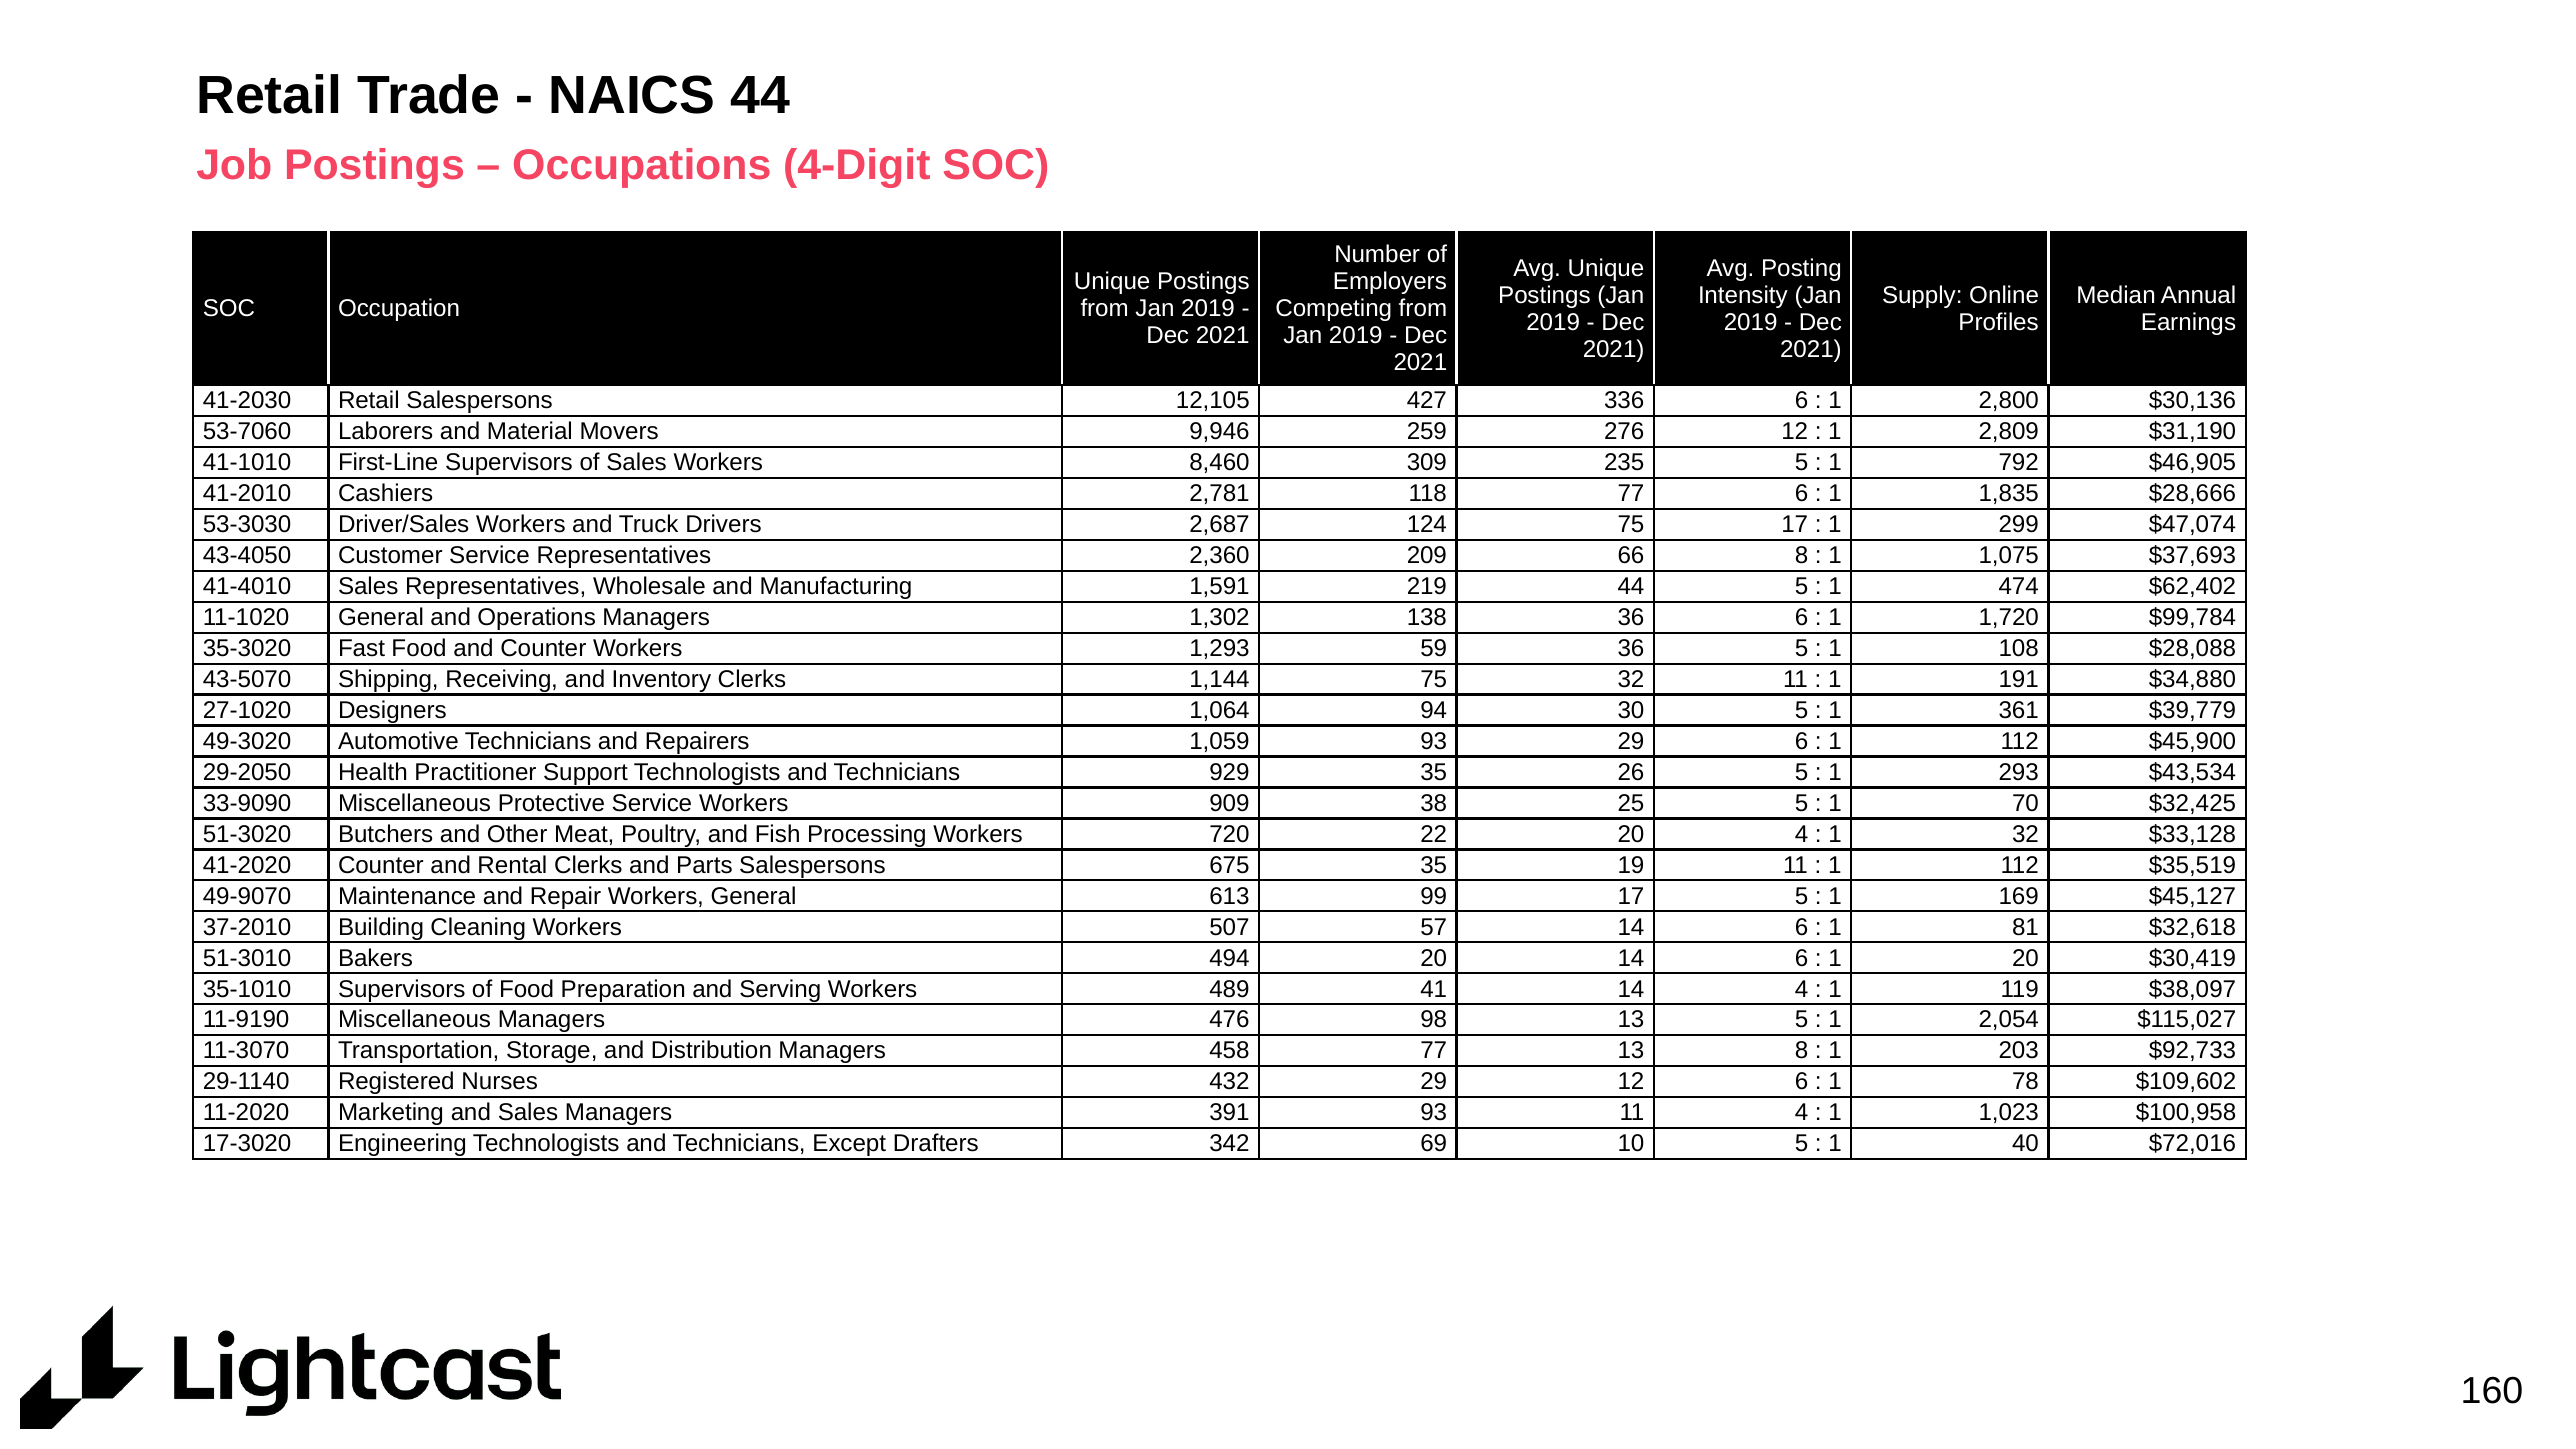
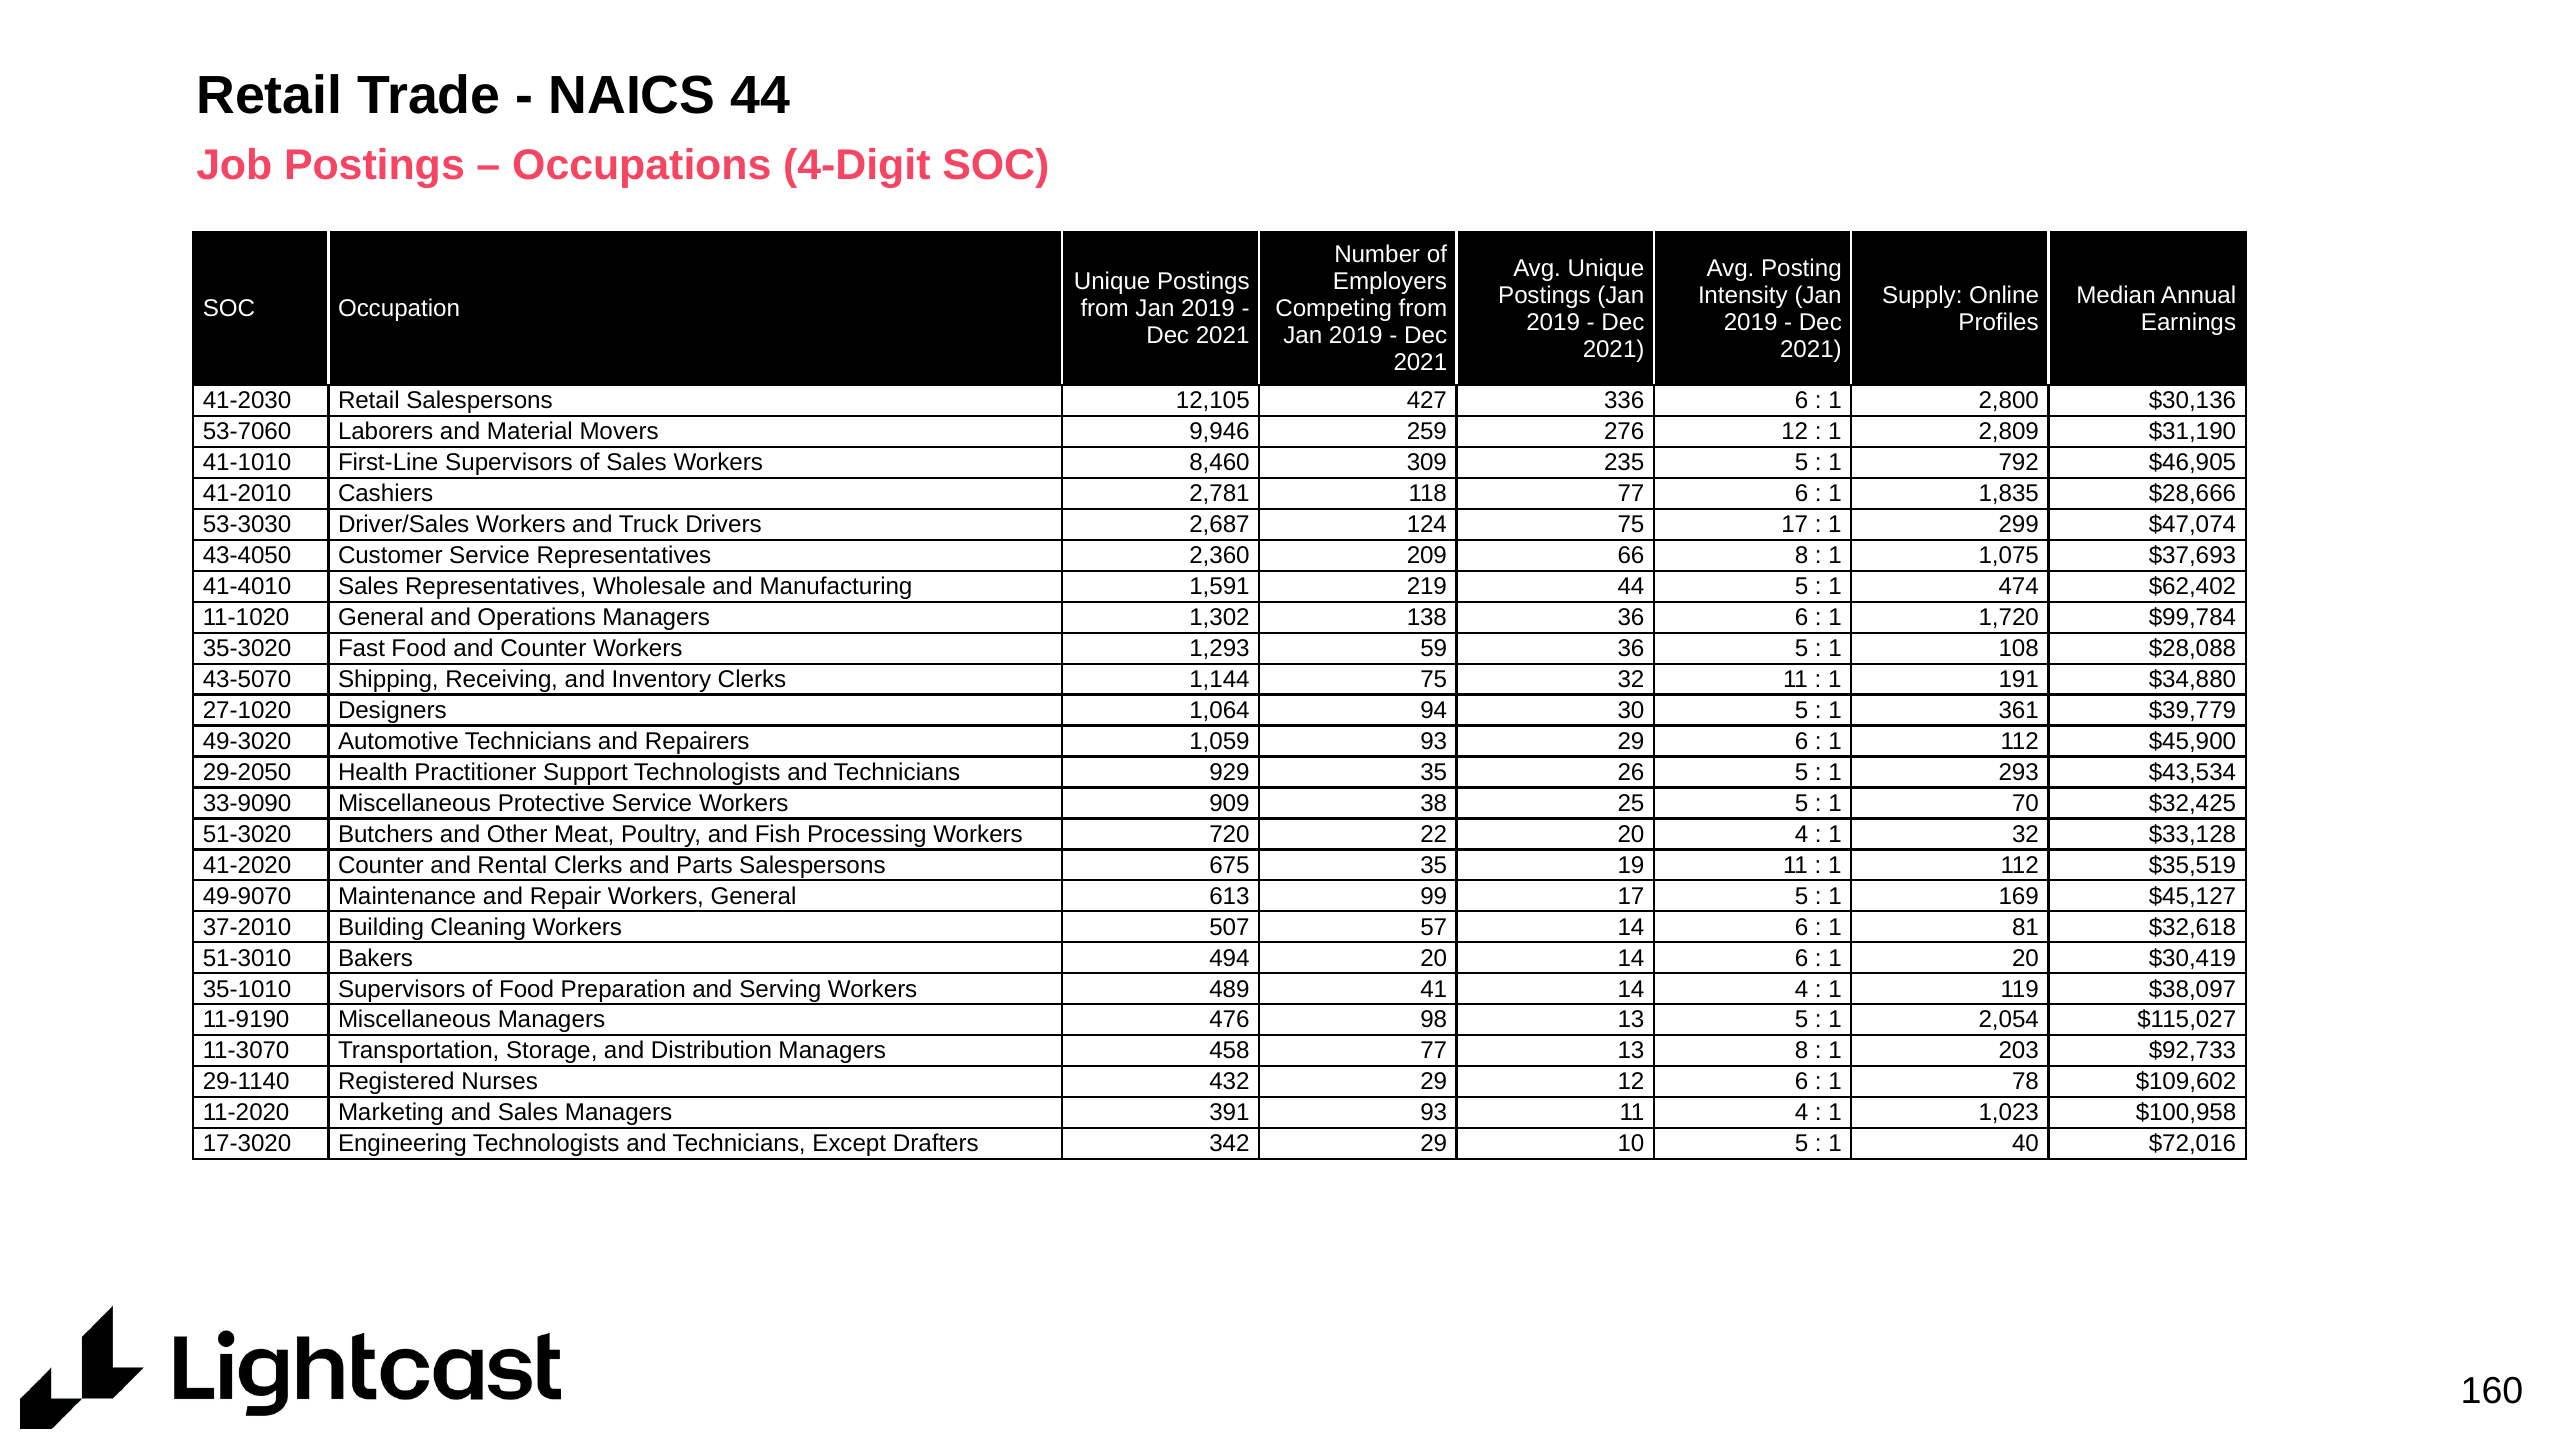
342 69: 69 -> 29
